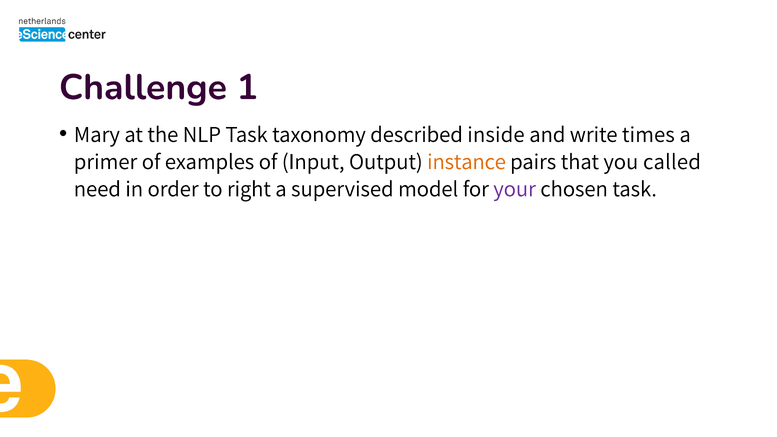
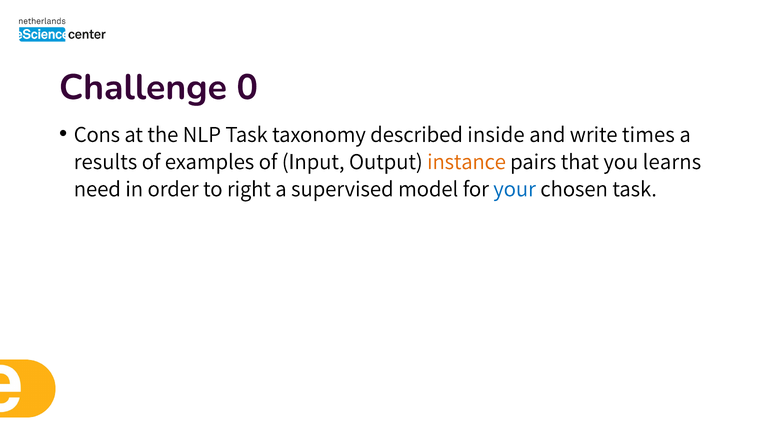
1: 1 -> 0
Mary: Mary -> Cons
primer: primer -> results
called: called -> learns
your colour: purple -> blue
